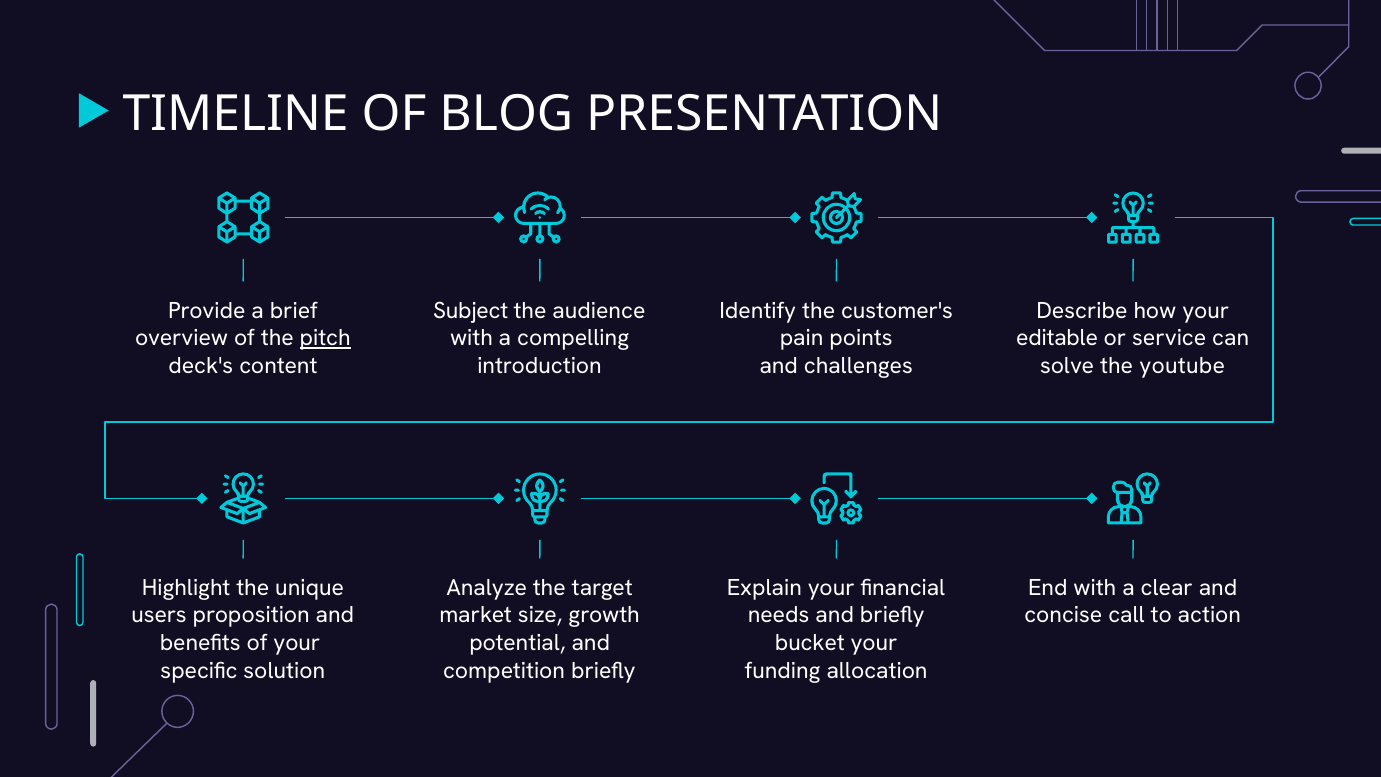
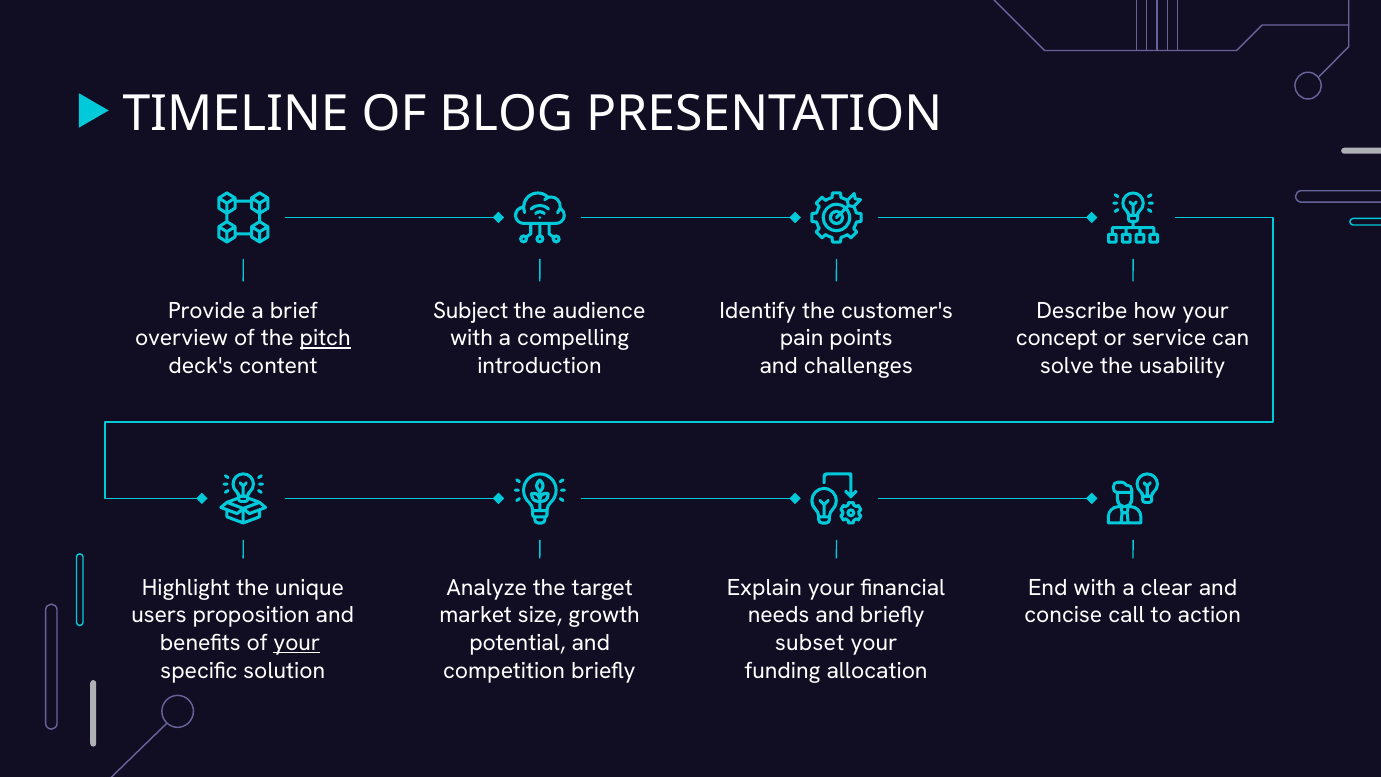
editable: editable -> concept
youtube: youtube -> usability
your at (297, 643) underline: none -> present
bucket: bucket -> subset
